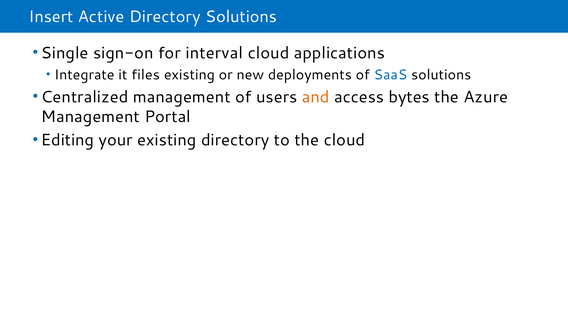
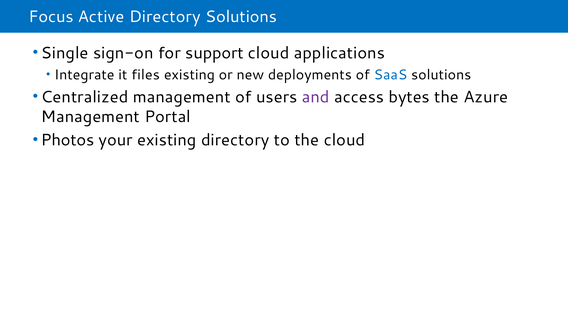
Insert: Insert -> Focus
interval: interval -> support
and colour: orange -> purple
Editing: Editing -> Photos
